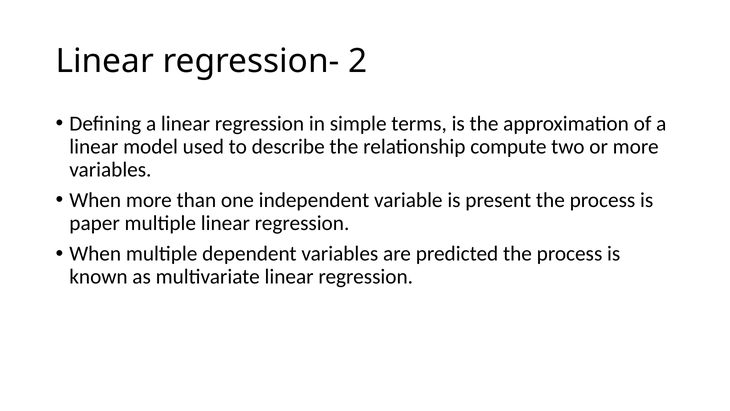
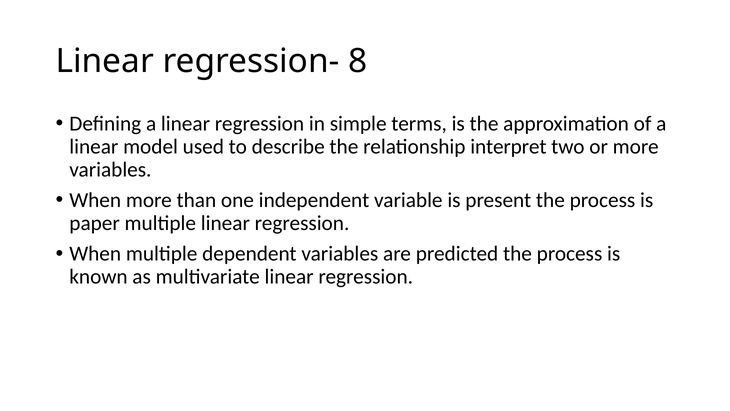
2: 2 -> 8
compute: compute -> interpret
